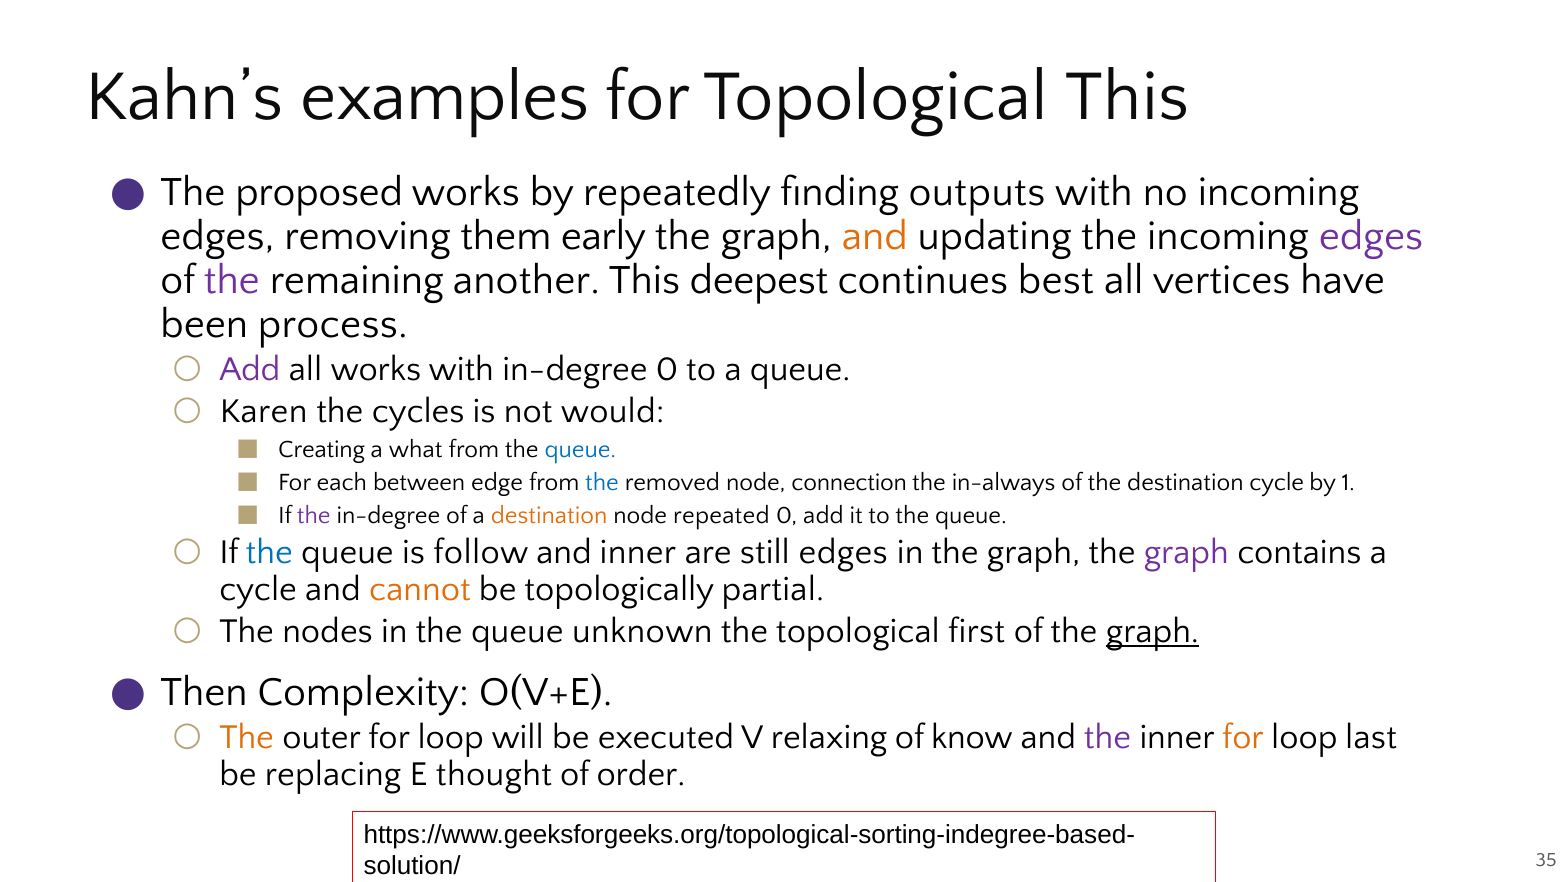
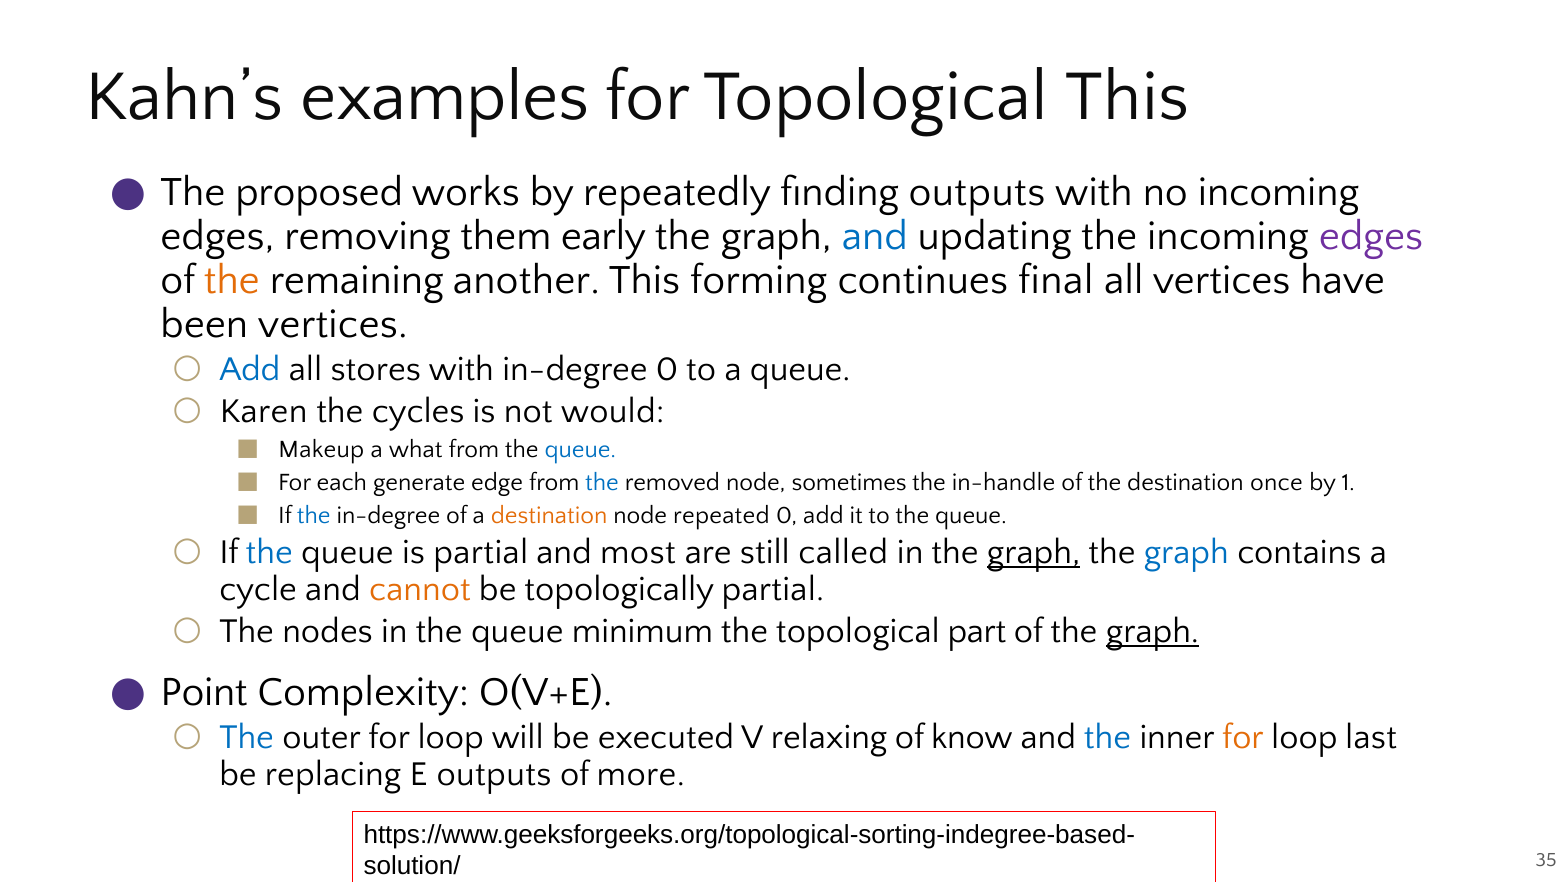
and at (875, 236) colour: orange -> blue
the at (232, 280) colour: purple -> orange
deepest: deepest -> forming
best: best -> final
been process: process -> vertices
Add at (250, 370) colour: purple -> blue
all works: works -> stores
Creating: Creating -> Makeup
between: between -> generate
connection: connection -> sometimes
in-always: in-always -> in-handle
destination cycle: cycle -> once
the at (314, 516) colour: purple -> blue
is follow: follow -> partial
and inner: inner -> most
still edges: edges -> called
graph at (1034, 553) underline: none -> present
graph at (1186, 553) colour: purple -> blue
unknown: unknown -> minimum
first: first -> part
Then: Then -> Point
The at (247, 737) colour: orange -> blue
the at (1107, 737) colour: purple -> blue
E thought: thought -> outputs
order: order -> more
